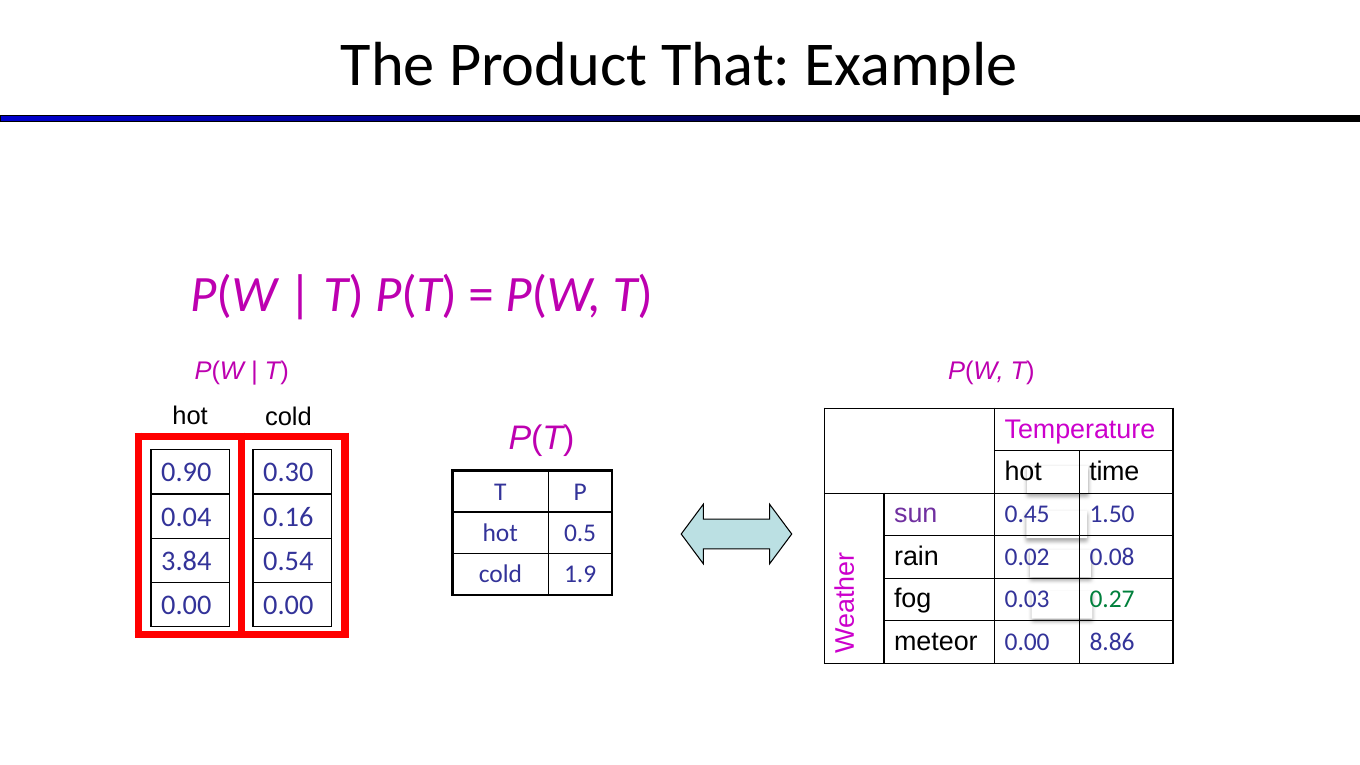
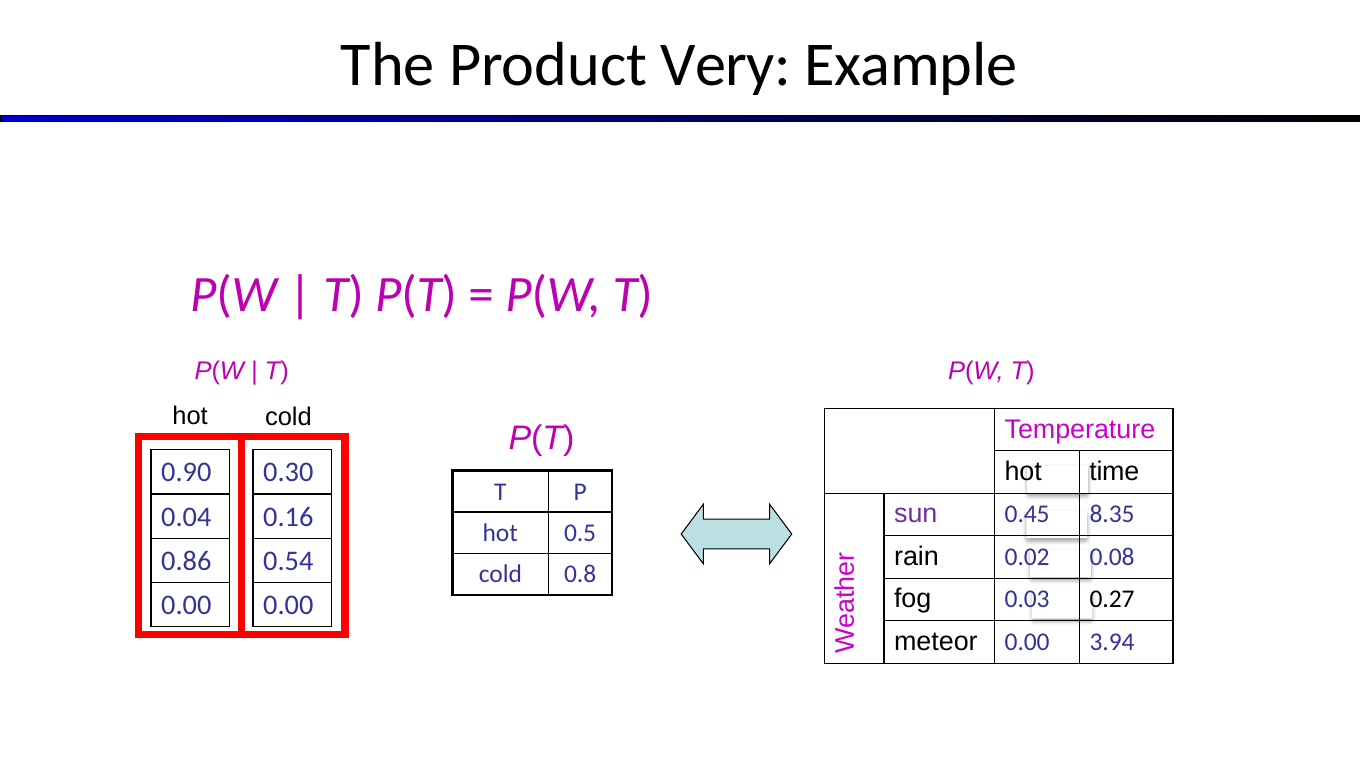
That: That -> Very
1.50: 1.50 -> 8.35
3.84: 3.84 -> 0.86
1.9: 1.9 -> 0.8
0.27 colour: green -> black
8.86: 8.86 -> 3.94
